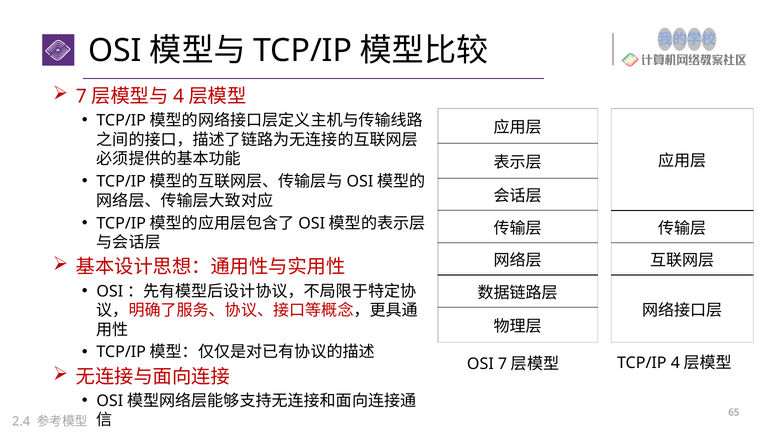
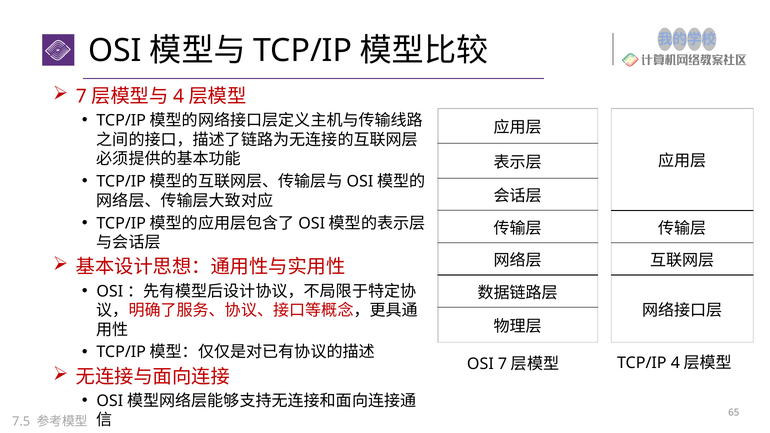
2.4: 2.4 -> 7.5
